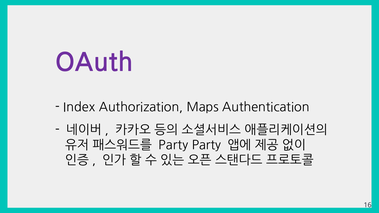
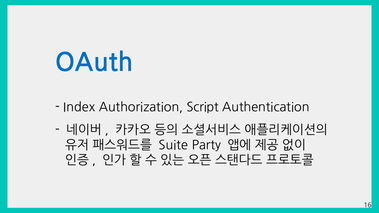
OAuth colour: purple -> blue
Maps: Maps -> Script
Party at (173, 145): Party -> Suite
